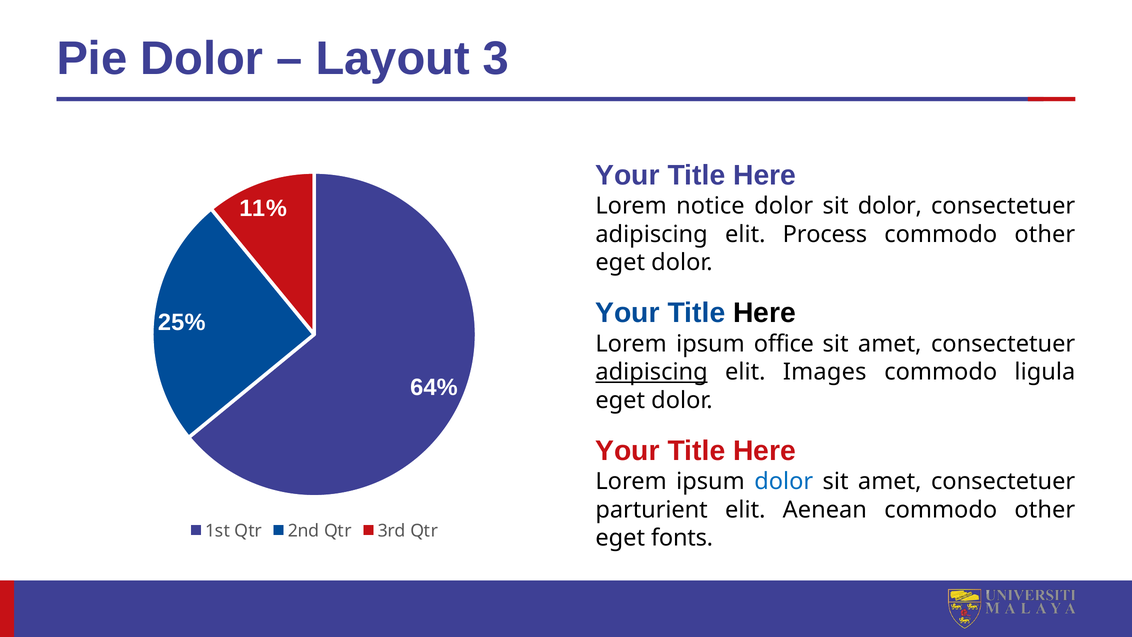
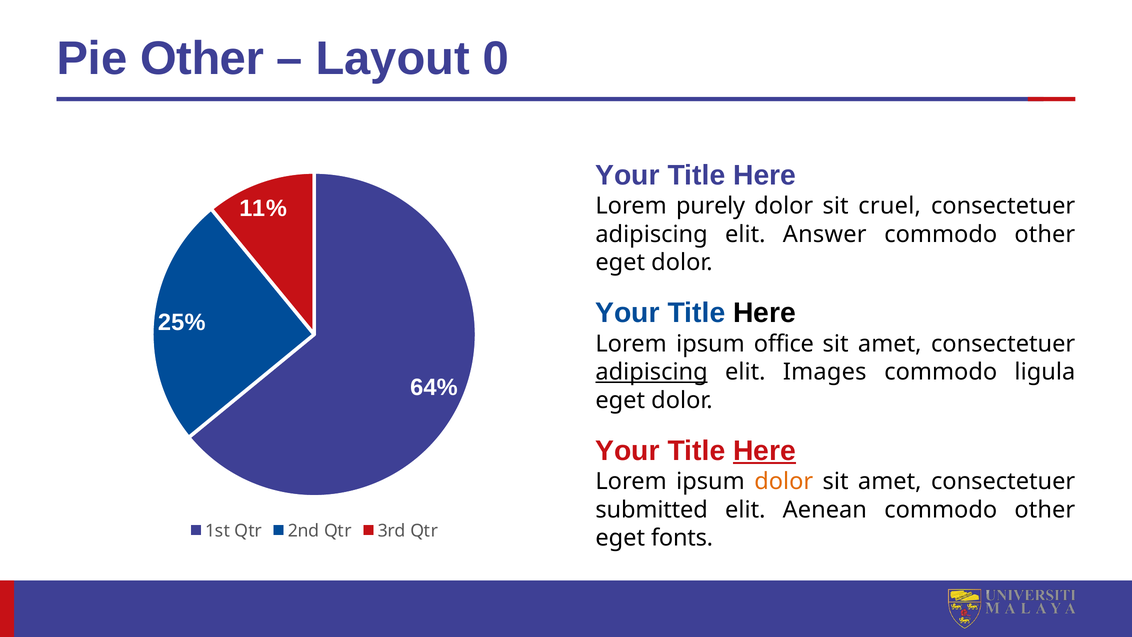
Pie Dolor: Dolor -> Other
3: 3 -> 0
notice: notice -> purely
sit dolor: dolor -> cruel
Process: Process -> Answer
Here at (764, 451) underline: none -> present
dolor at (784, 481) colour: blue -> orange
parturient: parturient -> submitted
